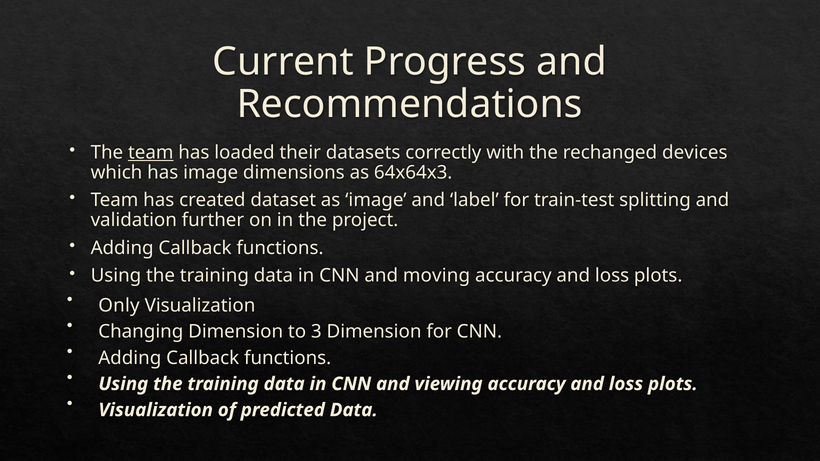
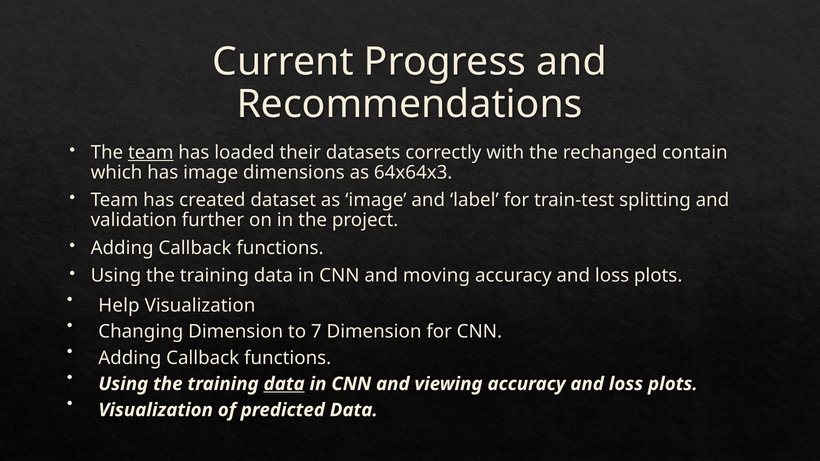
devices: devices -> contain
Only: Only -> Help
3: 3 -> 7
data at (284, 384) underline: none -> present
